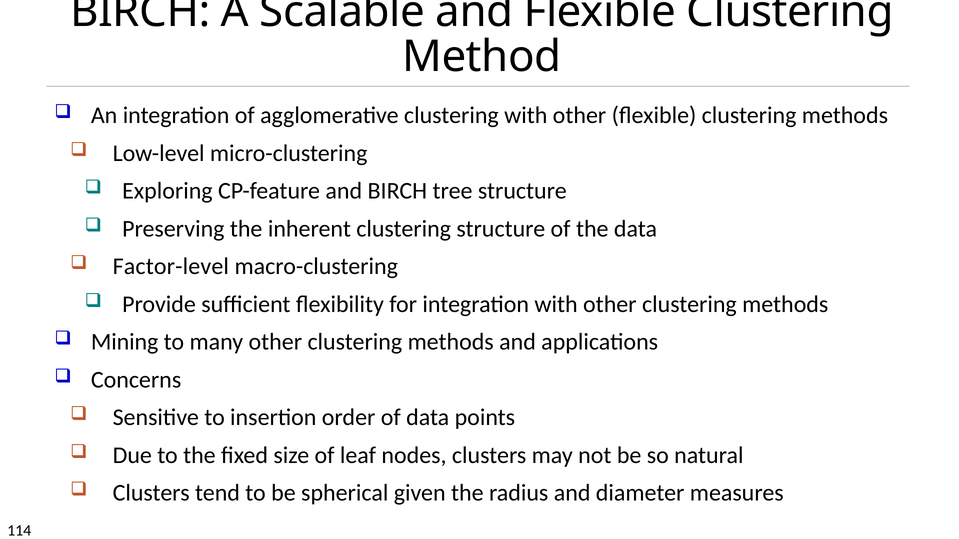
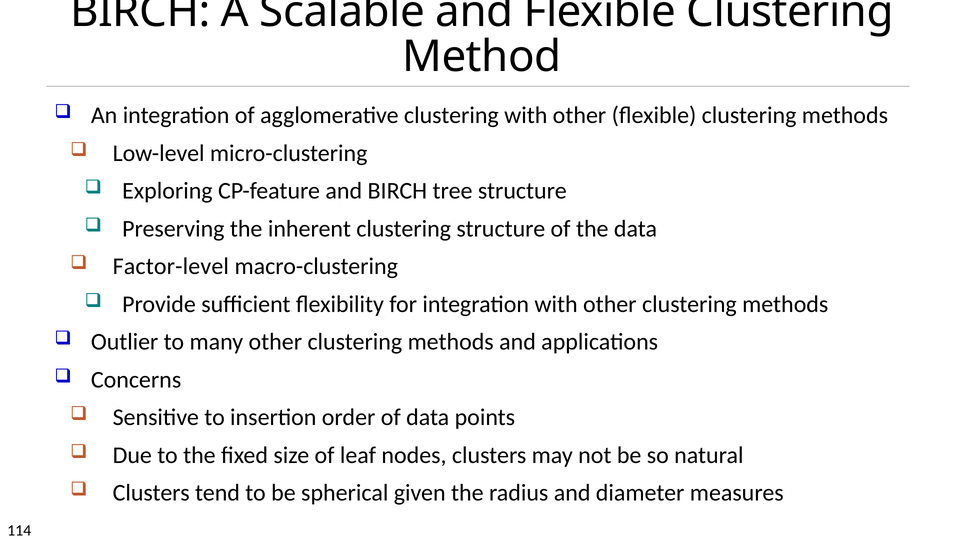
Mining: Mining -> Outlier
